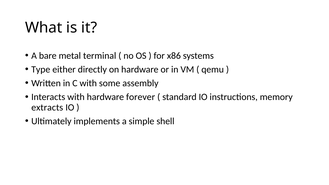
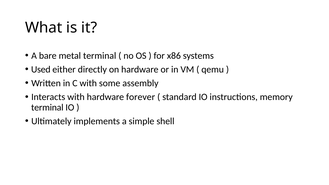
Type: Type -> Used
extracts at (47, 107): extracts -> terminal
